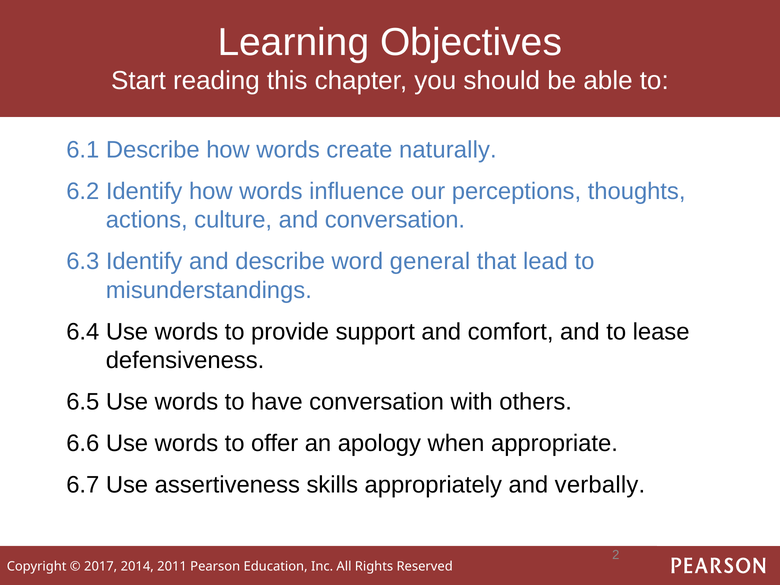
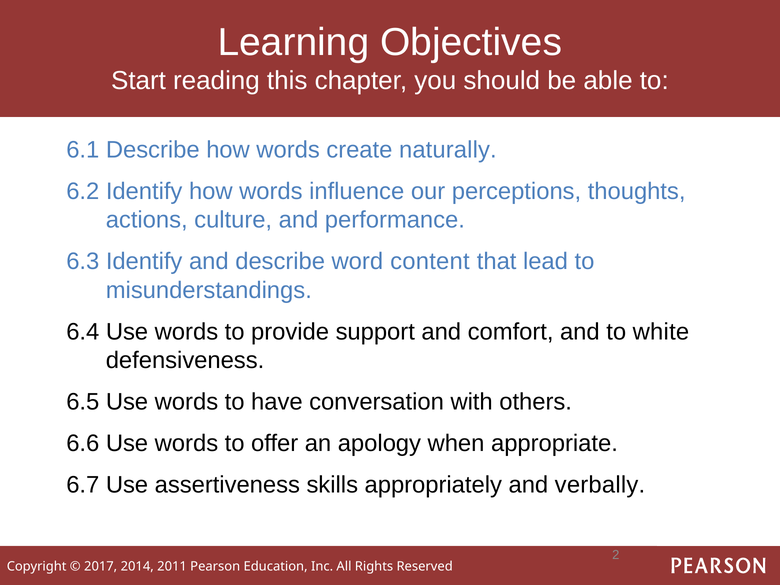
and conversation: conversation -> performance
general: general -> content
lease: lease -> white
